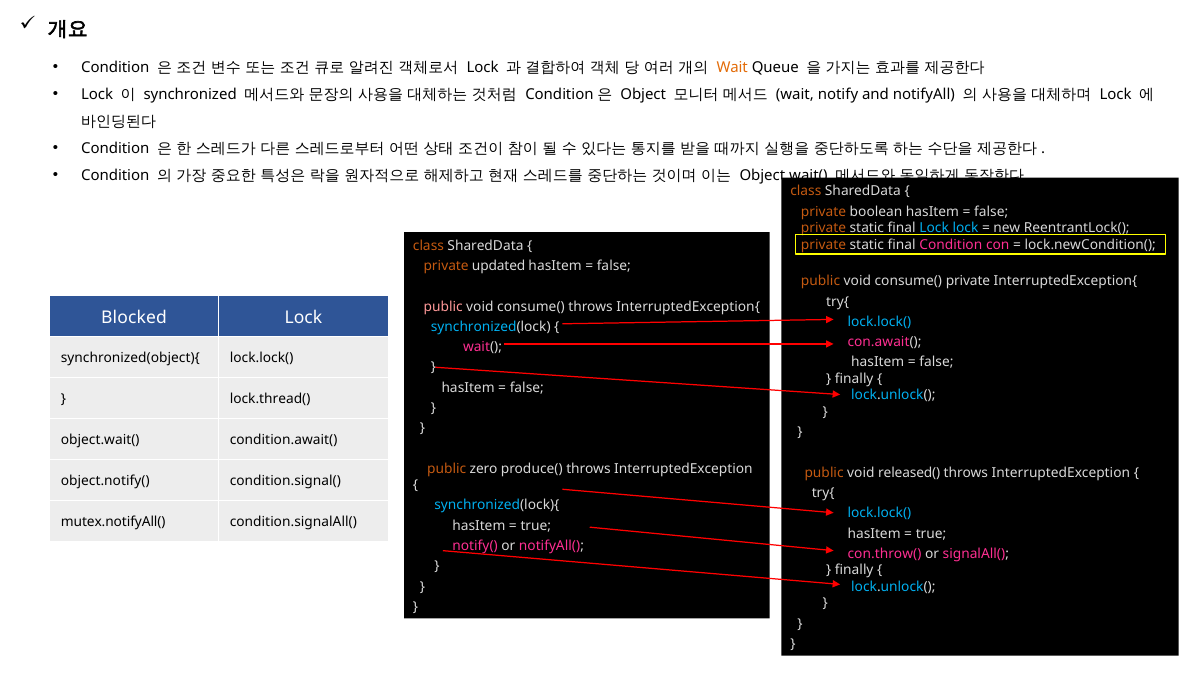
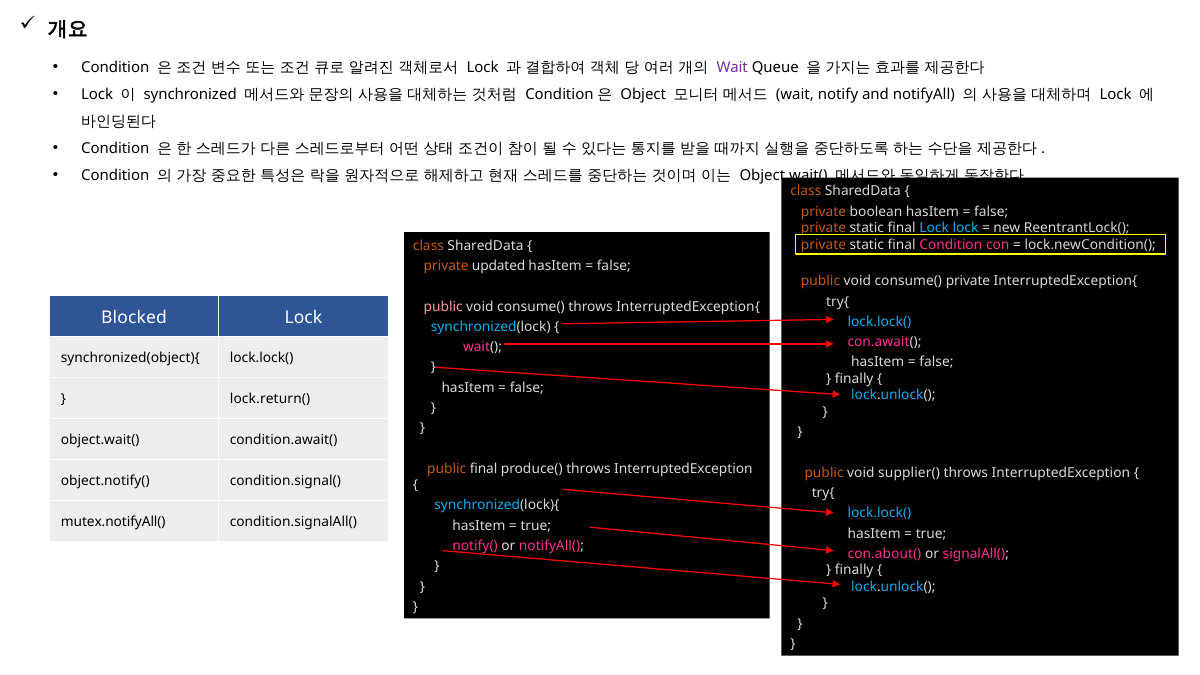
Wait at (732, 67) colour: orange -> purple
lock.thread(: lock.thread( -> lock.return(
public zero: zero -> final
released(: released( -> supplier(
con.throw(: con.throw( -> con.about(
